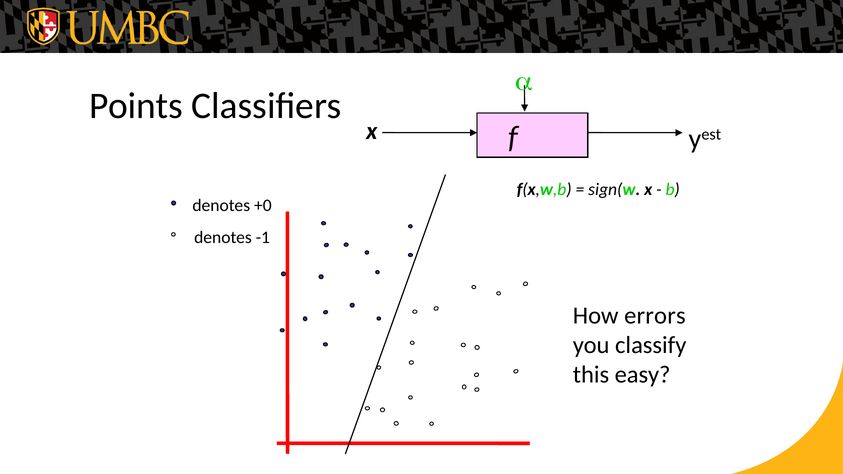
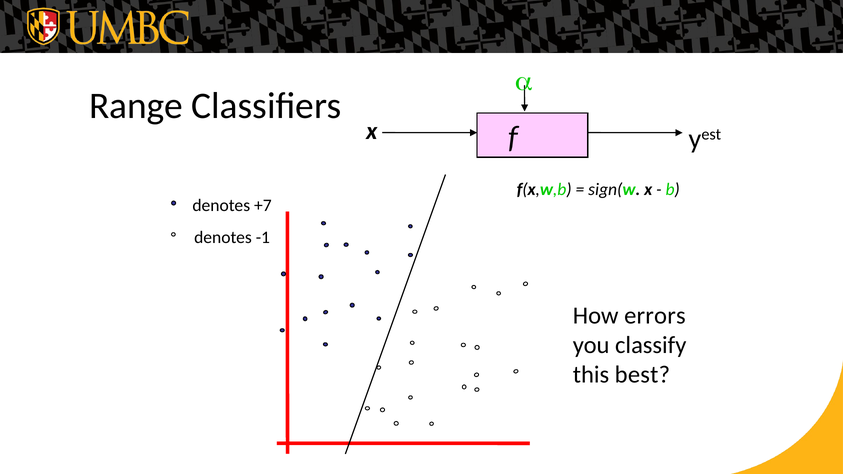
Points: Points -> Range
+0: +0 -> +7
easy: easy -> best
